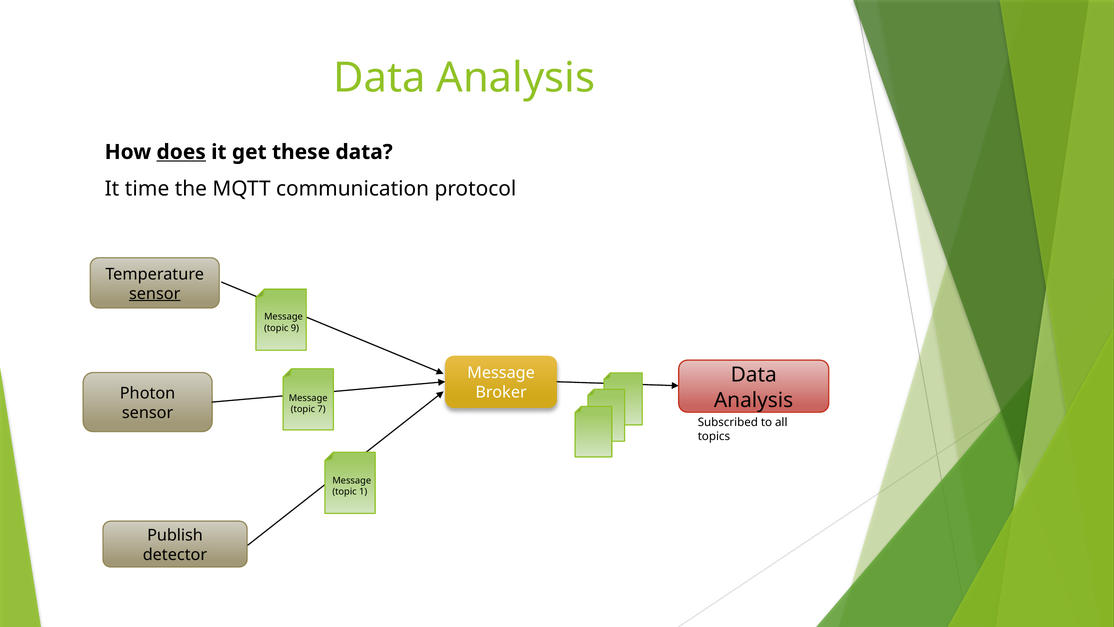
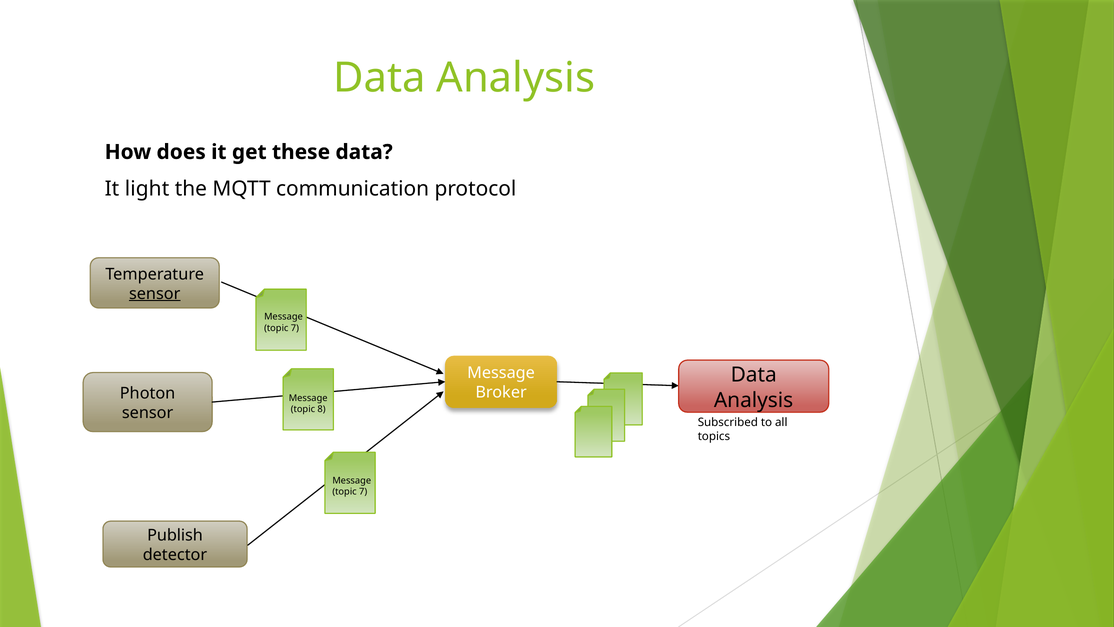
does underline: present -> none
time: time -> light
9 at (295, 328): 9 -> 7
7: 7 -> 8
1 at (363, 492): 1 -> 7
